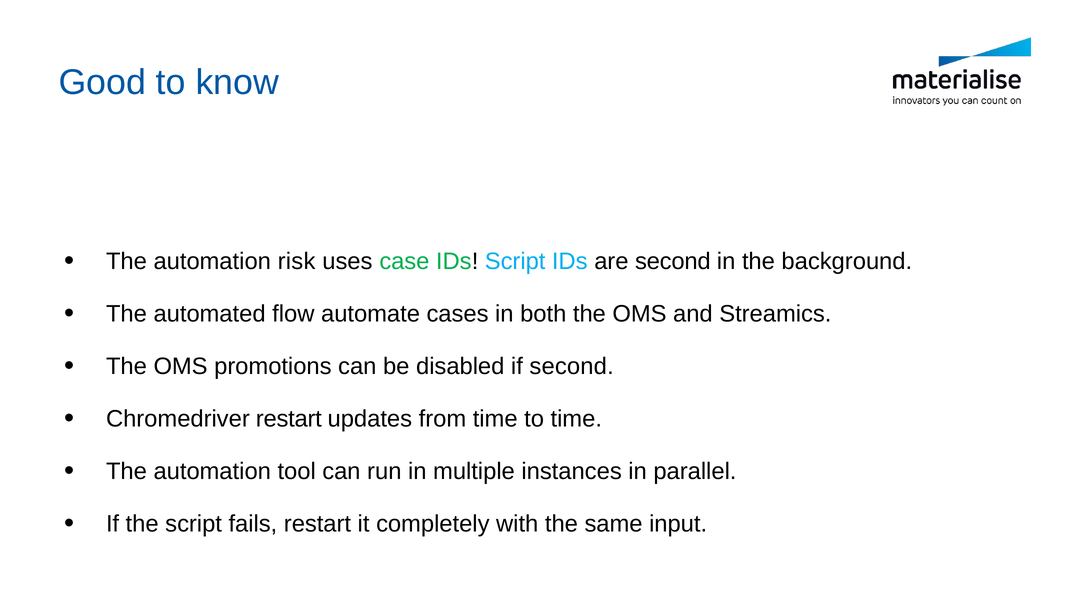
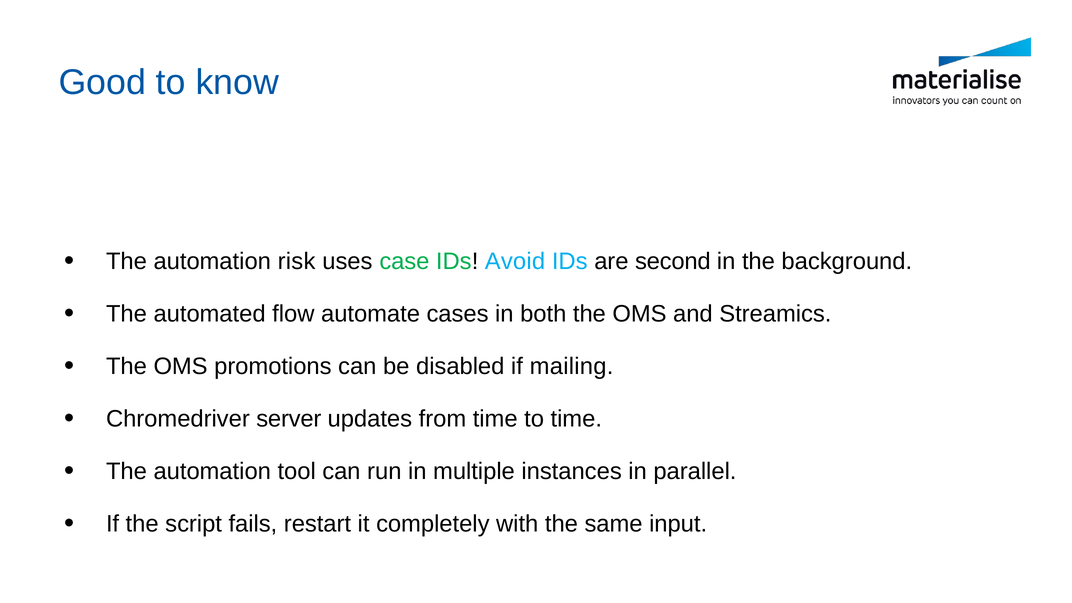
IDs Script: Script -> Avoid
if second: second -> mailing
Chromedriver restart: restart -> server
